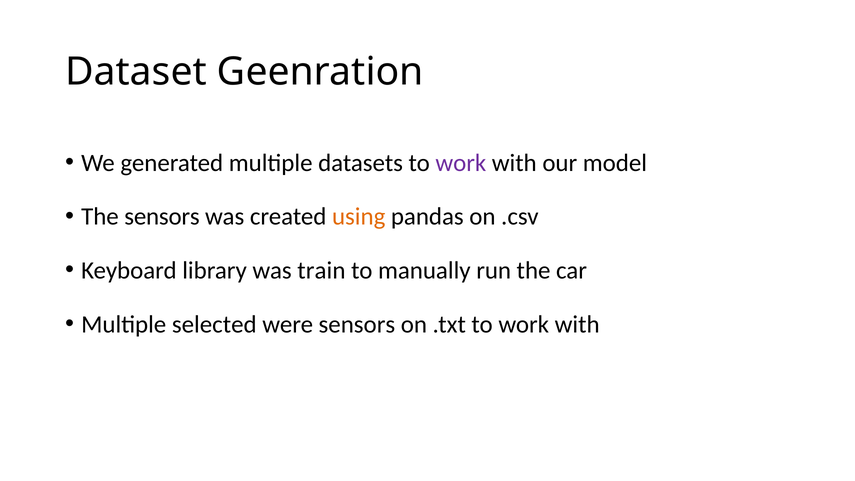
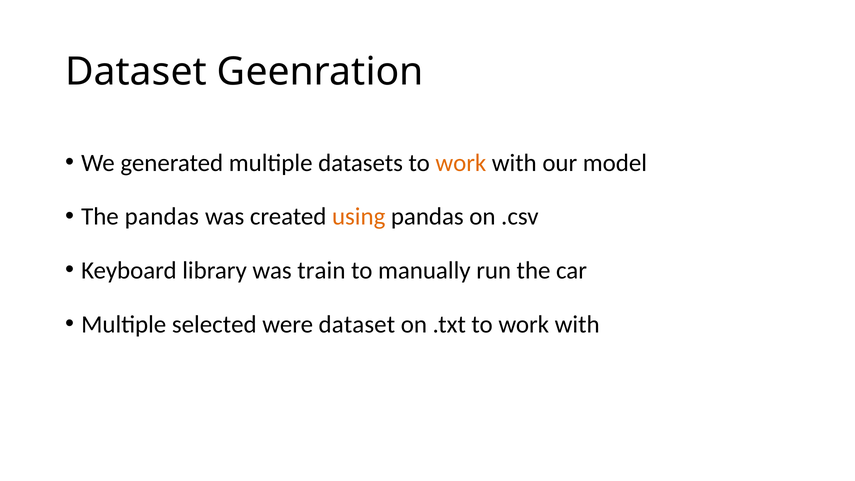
work at (461, 163) colour: purple -> orange
The sensors: sensors -> pandas
were sensors: sensors -> dataset
